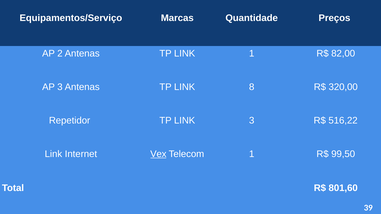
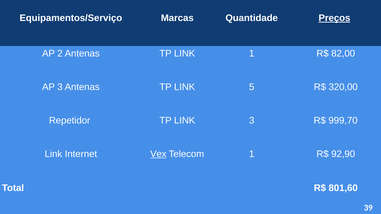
Preços underline: none -> present
8: 8 -> 5
516,22: 516,22 -> 999,70
99,50: 99,50 -> 92,90
